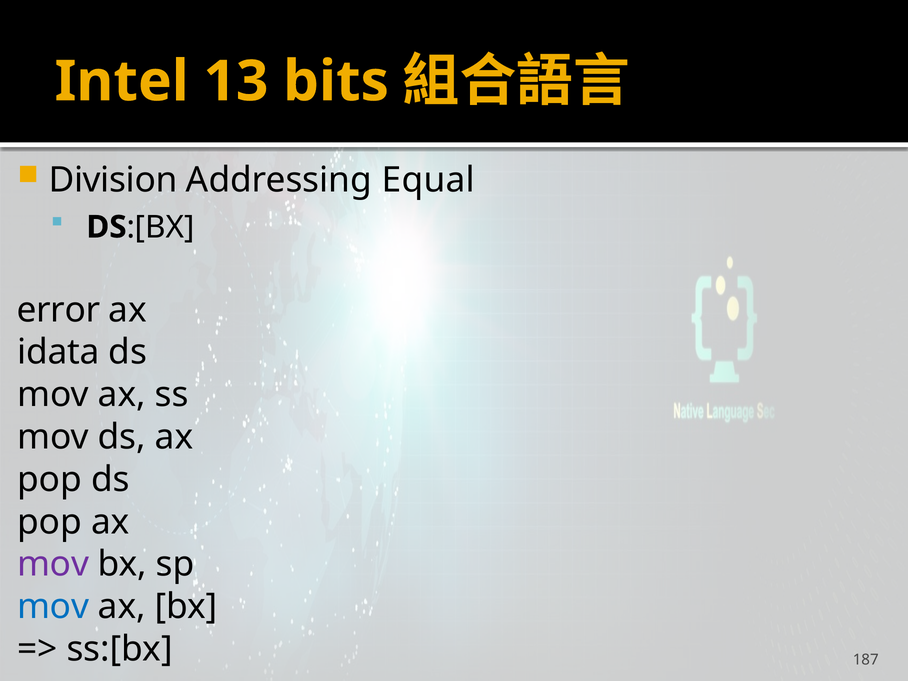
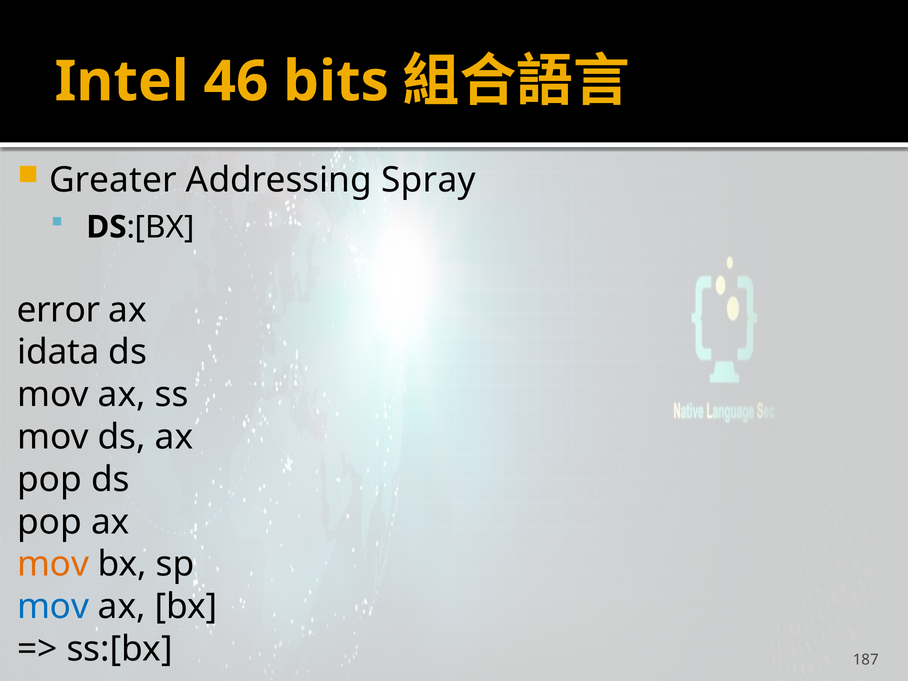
13: 13 -> 46
Division: Division -> Greater
Equal: Equal -> Spray
mov at (53, 564) colour: purple -> orange
